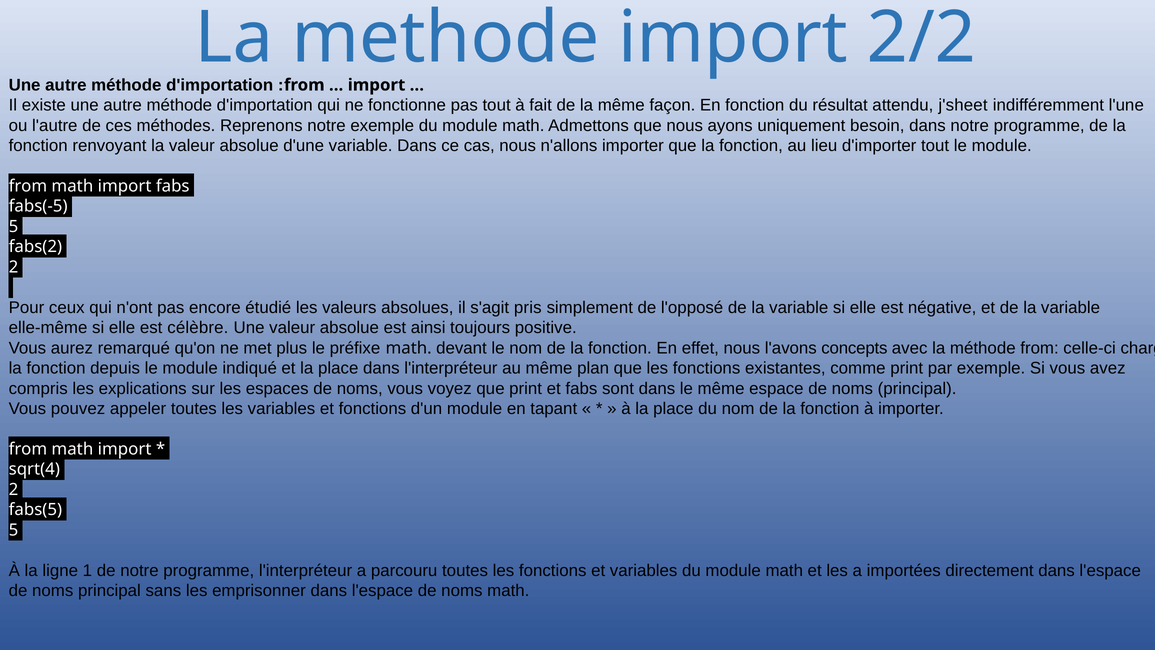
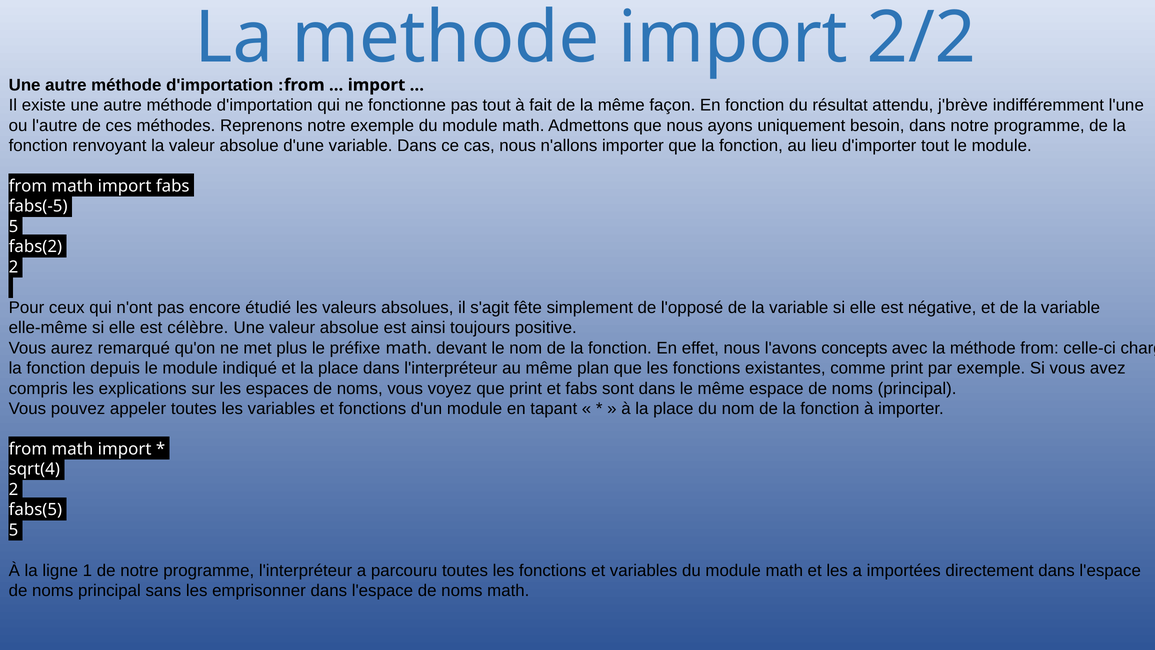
j'sheet: j'sheet -> j'brève
pris: pris -> fête
